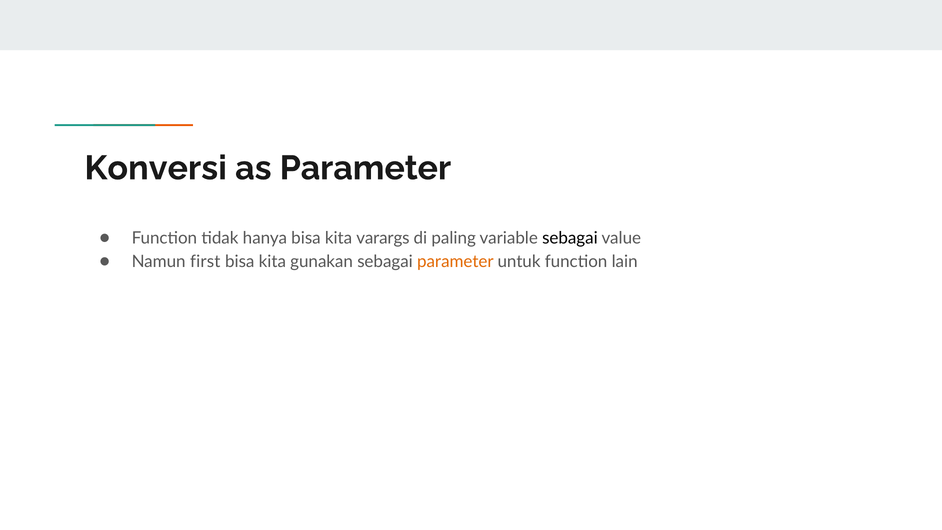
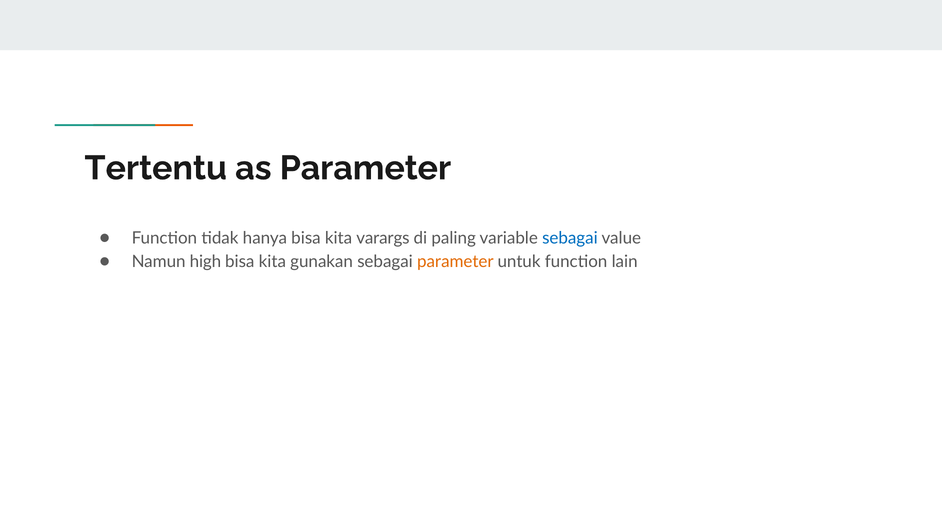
Konversi: Konversi -> Tertentu
sebagai at (570, 238) colour: black -> blue
first: first -> high
